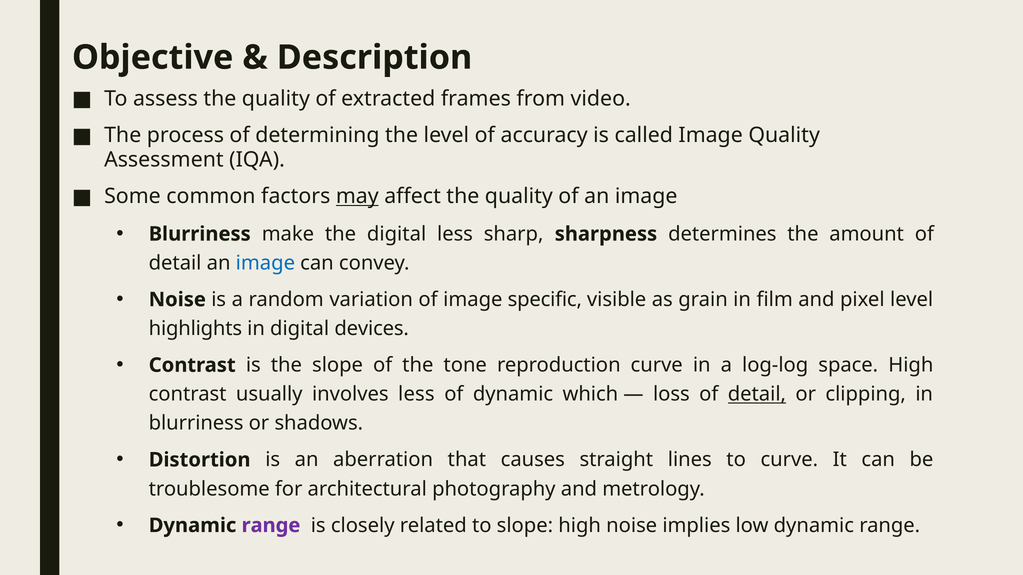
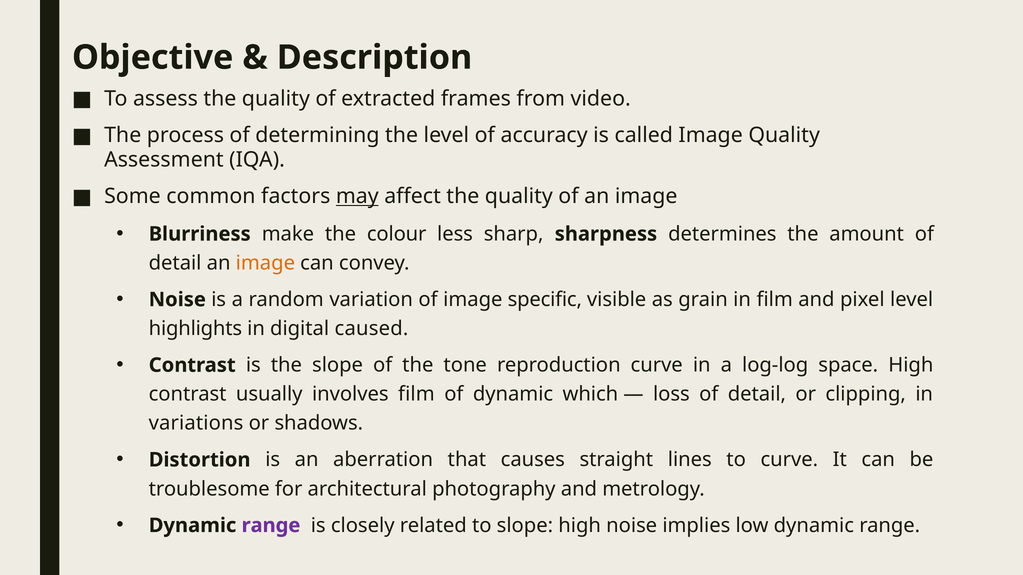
the digital: digital -> colour
image at (265, 263) colour: blue -> orange
devices: devices -> caused
involves less: less -> film
detail at (757, 395) underline: present -> none
blurriness at (196, 424): blurriness -> variations
